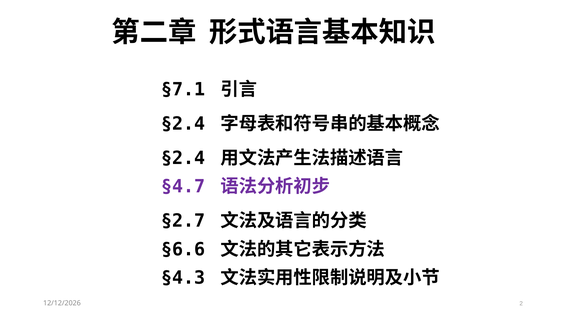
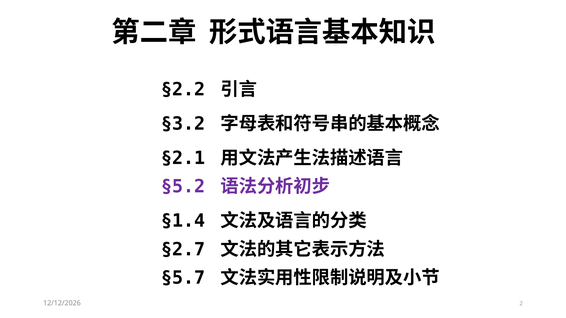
§7.1: §7.1 -> §2.2
§2.4 at (183, 124): §2.4 -> §3.2
§2.4 at (183, 158): §2.4 -> §2.1
§4.7: §4.7 -> §5.2
§2.7: §2.7 -> §1.4
§6.6: §6.6 -> §2.7
§4.3: §4.3 -> §5.7
